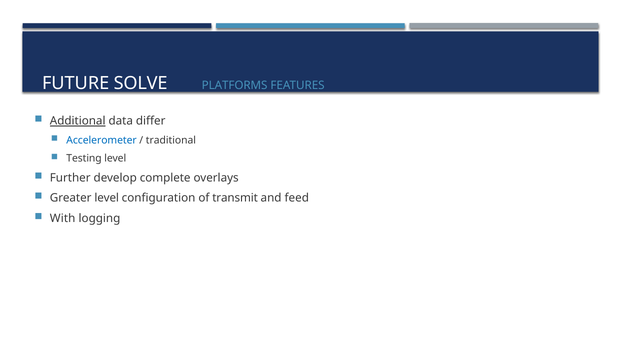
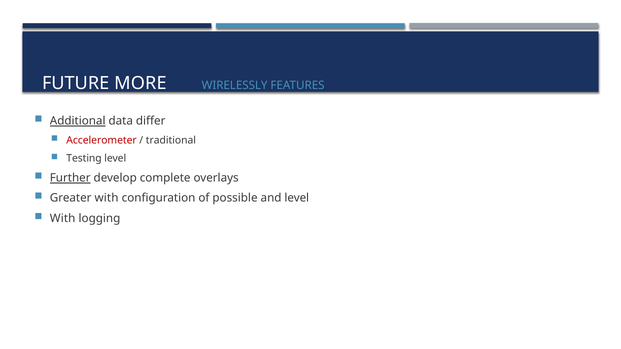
SOLVE: SOLVE -> MORE
PLATFORMS: PLATFORMS -> WIRELESSLY
Accelerometer colour: blue -> red
Further underline: none -> present
Greater level: level -> with
transmit: transmit -> possible
and feed: feed -> level
